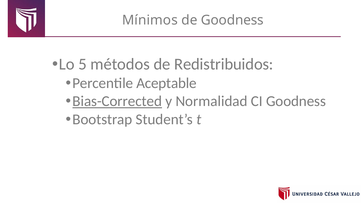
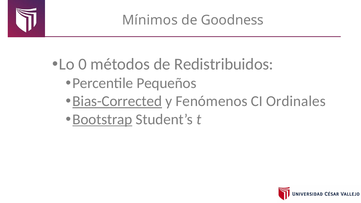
5: 5 -> 0
Aceptable: Aceptable -> Pequeños
Normalidad: Normalidad -> Fenómenos
CI Goodness: Goodness -> Ordinales
Bootstrap underline: none -> present
